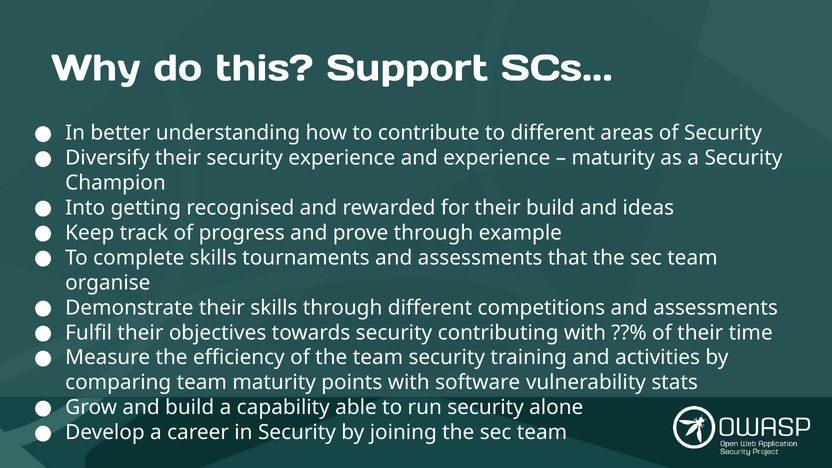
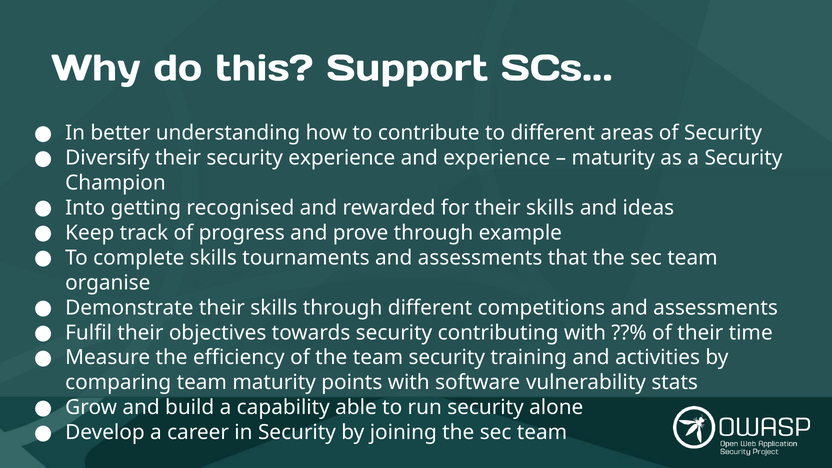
for their build: build -> skills
